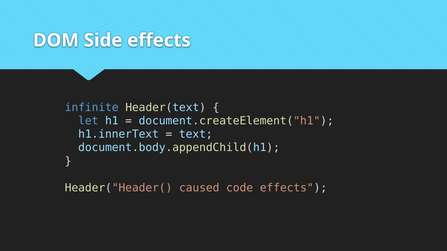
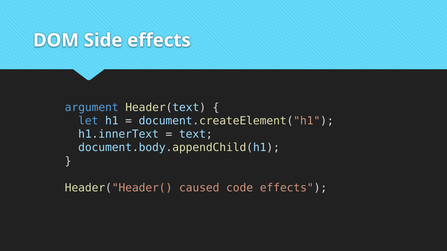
infinite: infinite -> argument
